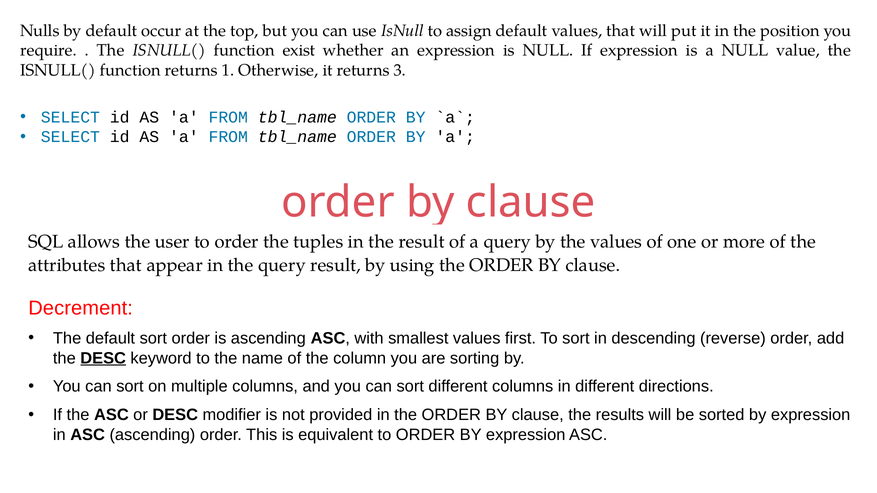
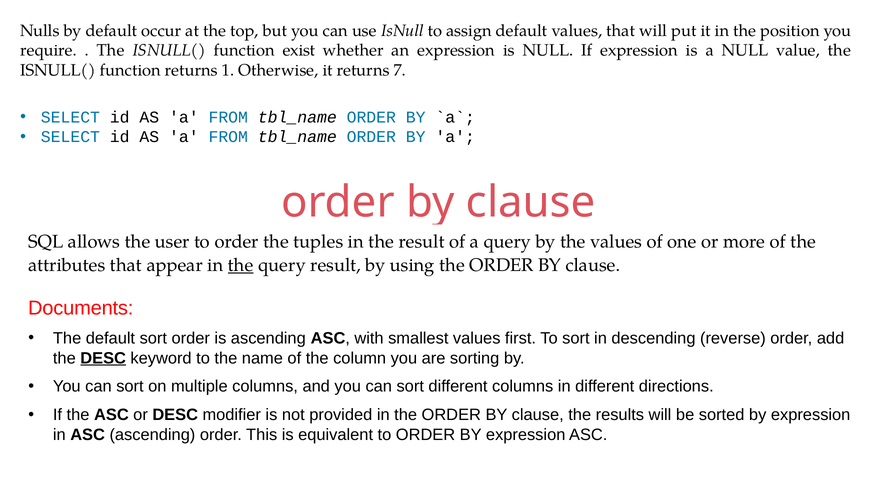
3: 3 -> 7
the at (241, 265) underline: none -> present
Decrement: Decrement -> Documents
